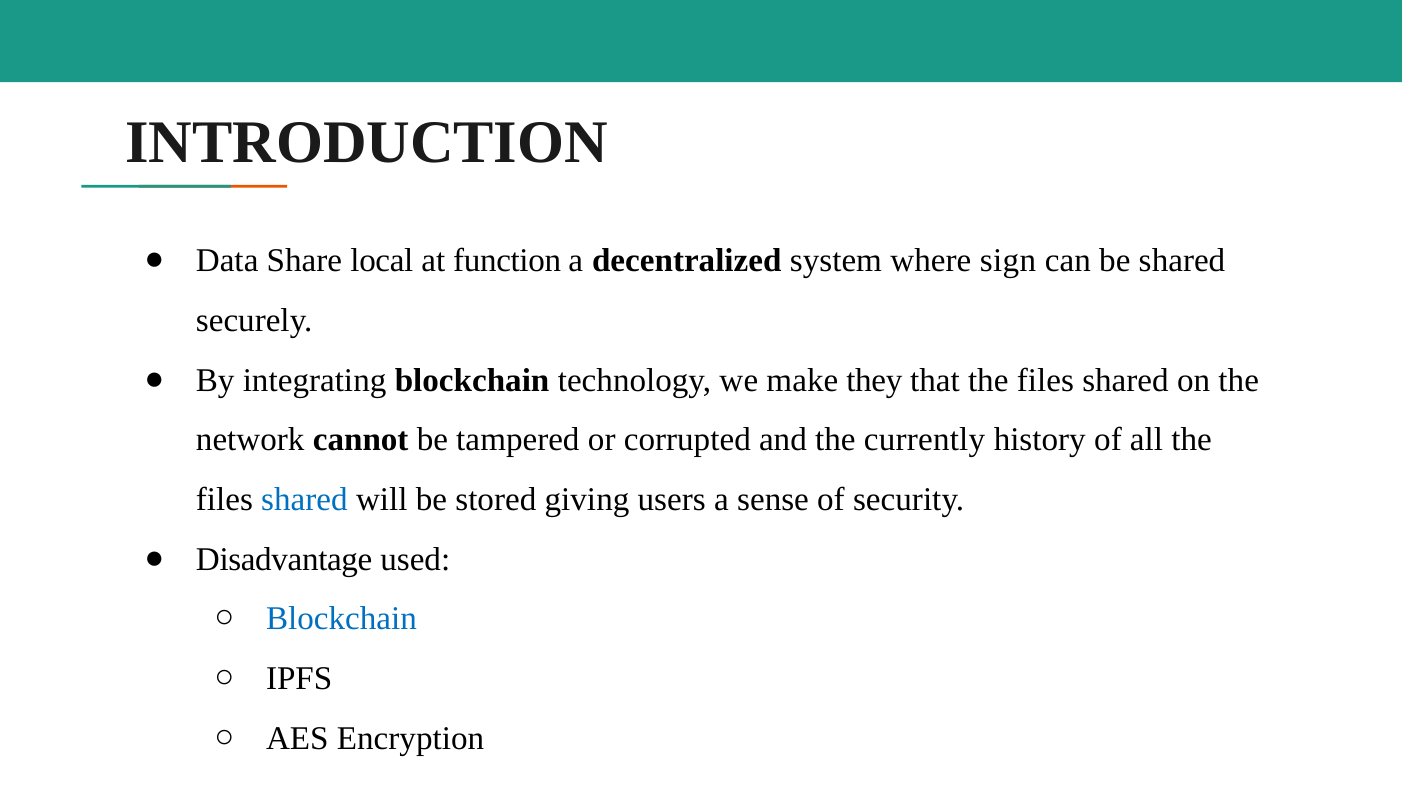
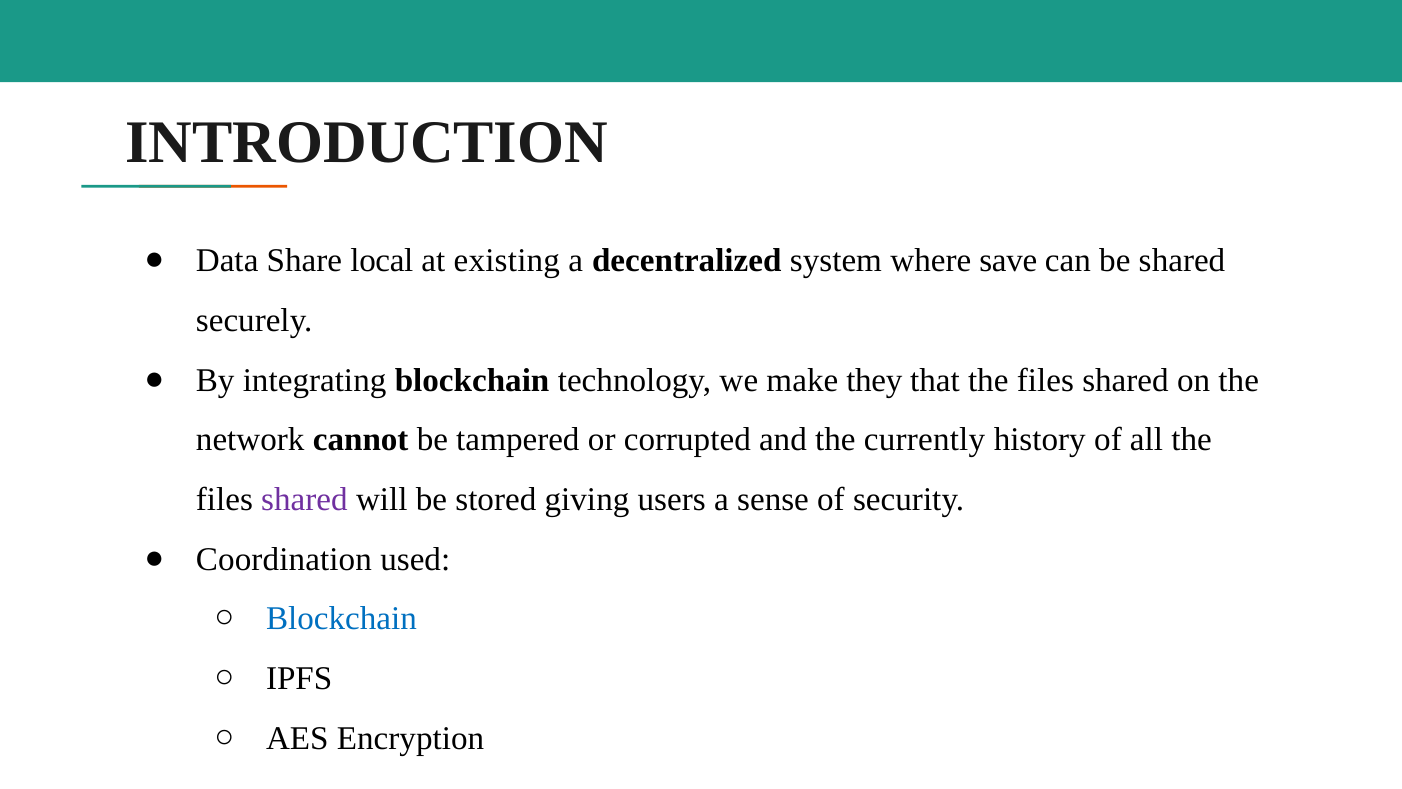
function: function -> existing
sign: sign -> save
shared at (304, 499) colour: blue -> purple
Disadvantage: Disadvantage -> Coordination
